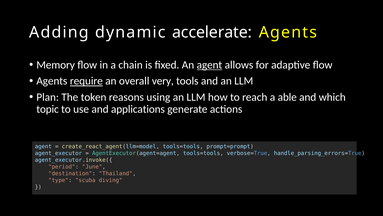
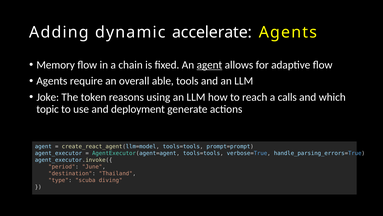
require underline: present -> none
very: very -> able
Plan: Plan -> Joke
able: able -> calls
applications: applications -> deployment
